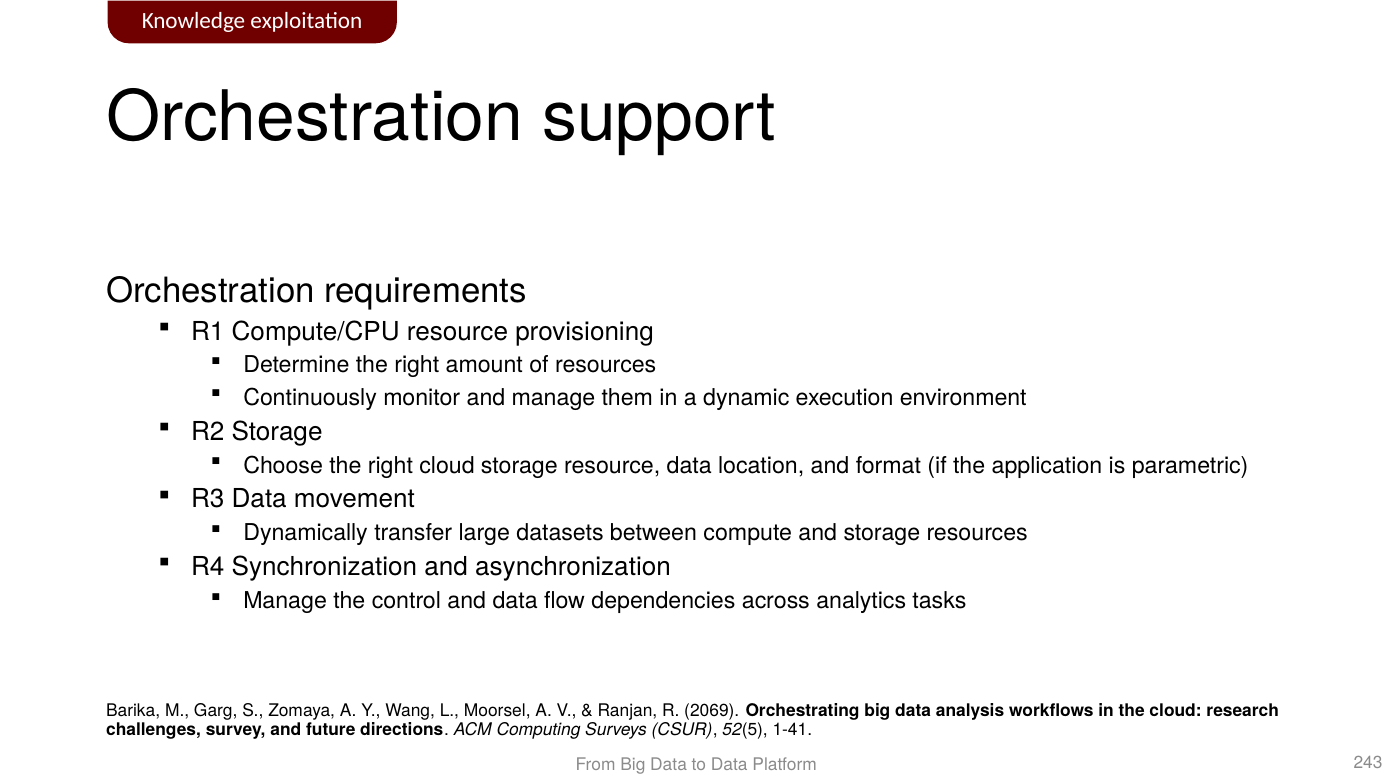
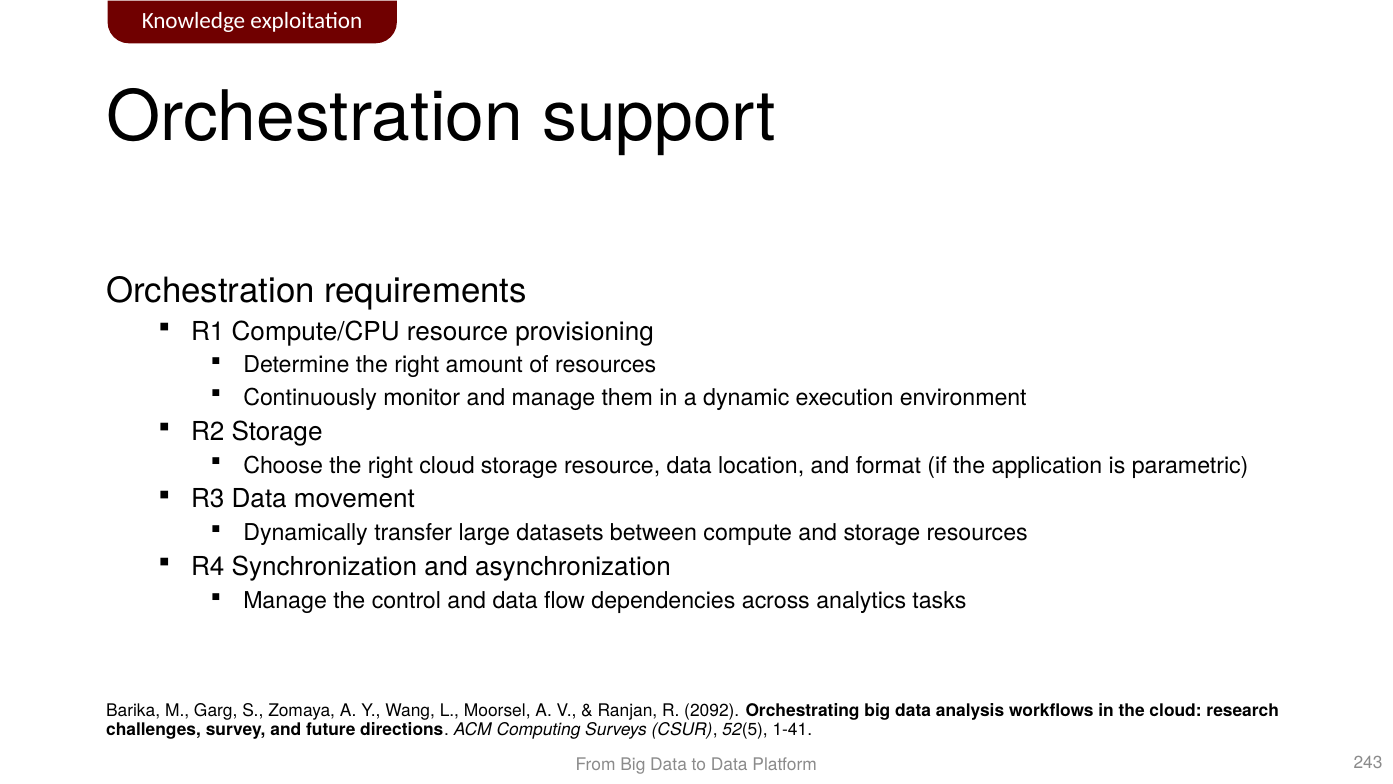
2069: 2069 -> 2092
